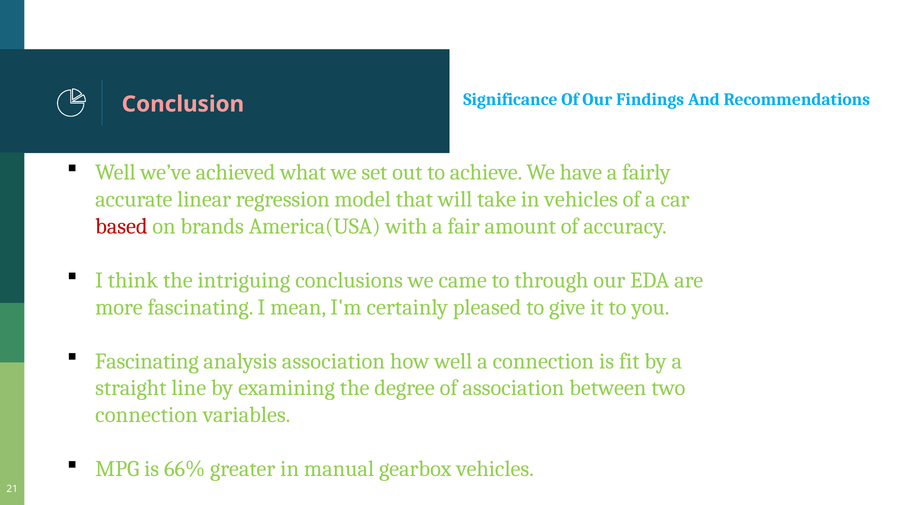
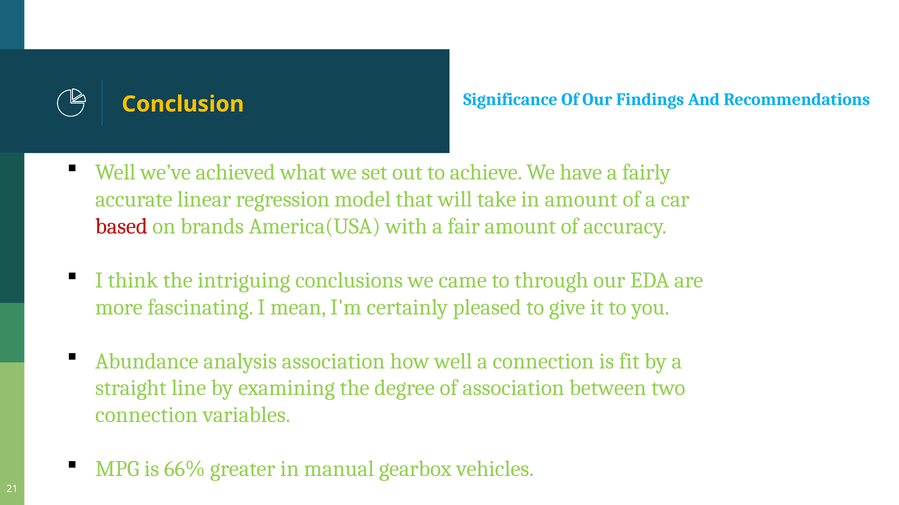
Conclusion colour: pink -> yellow
in vehicles: vehicles -> amount
Fascinating at (147, 362): Fascinating -> Abundance
